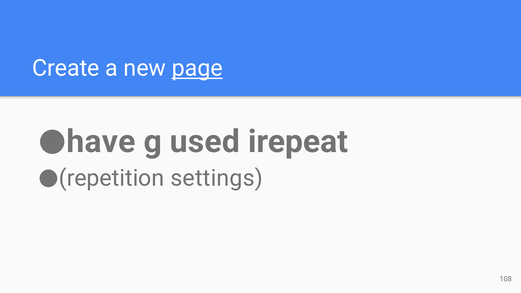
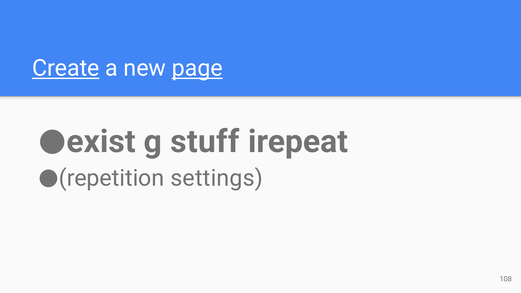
Create underline: none -> present
have: have -> exist
used: used -> stuff
